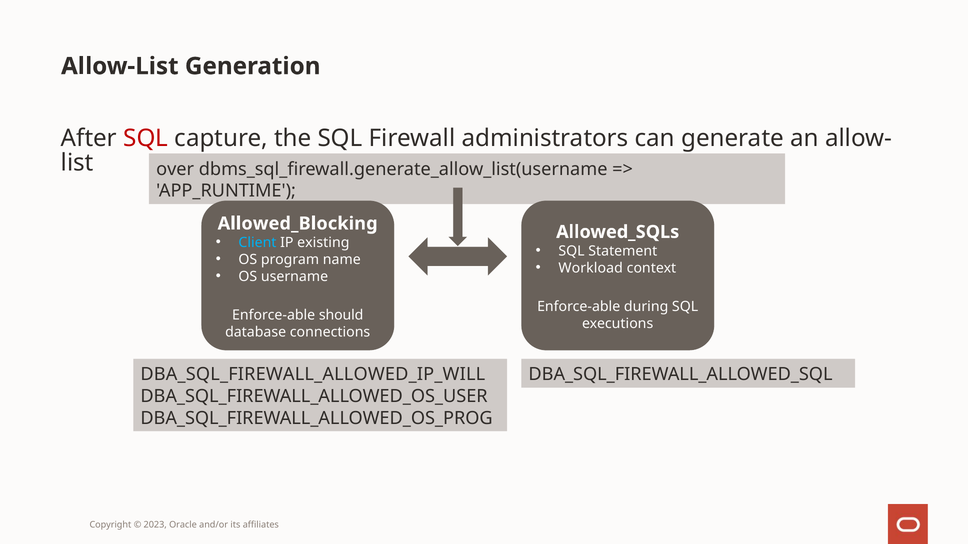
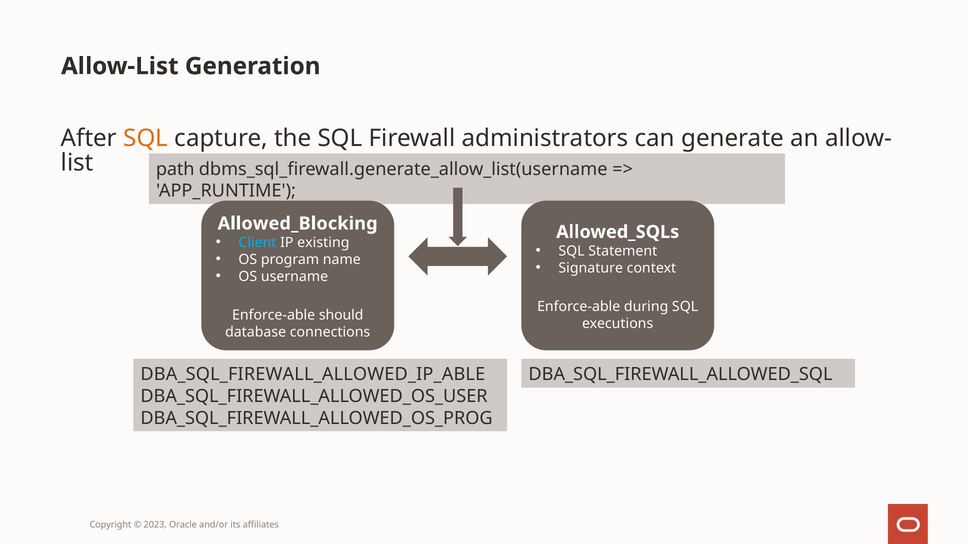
SQL at (146, 139) colour: red -> orange
over: over -> path
Workload: Workload -> Signature
DBA_SQL_FIREWALL_ALLOWED_IP_WILL: DBA_SQL_FIREWALL_ALLOWED_IP_WILL -> DBA_SQL_FIREWALL_ALLOWED_IP_ABLE
